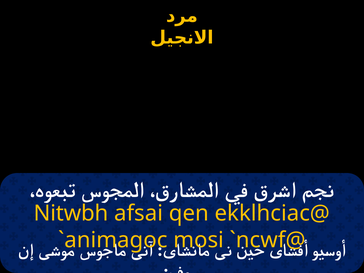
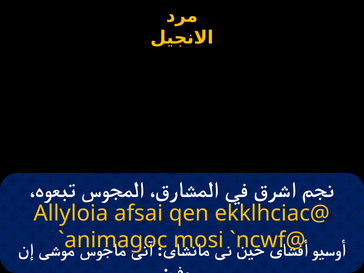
Nitwbh: Nitwbh -> Allyloia
